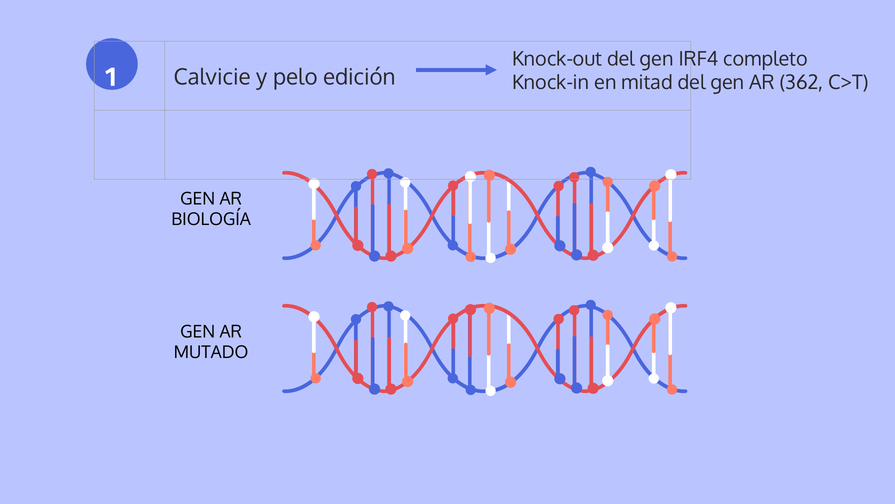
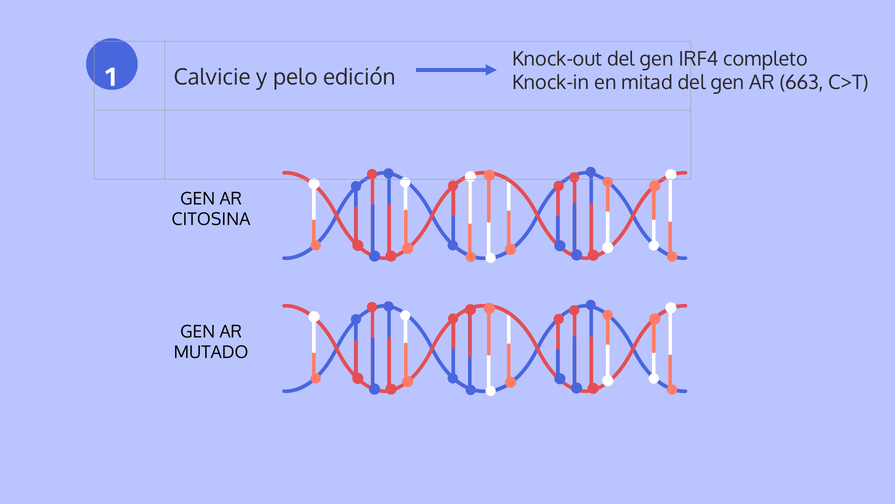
362: 362 -> 663
BIOLOGÍA: BIOLOGÍA -> CITOSINA
